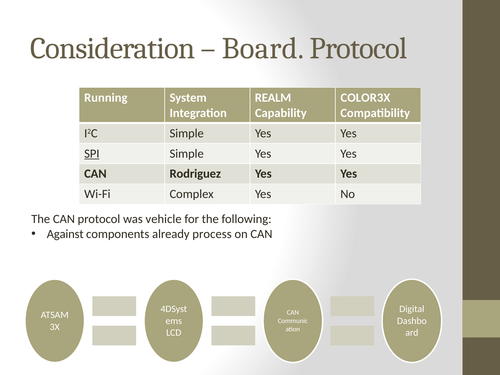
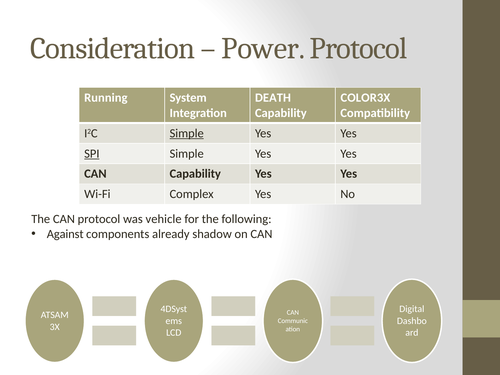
Board: Board -> Power
REALM: REALM -> DEATH
Simple at (187, 133) underline: none -> present
CAN Rodriguez: Rodriguez -> Capability
process: process -> shadow
